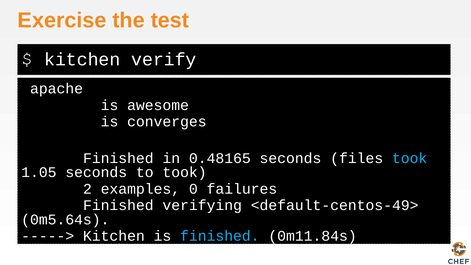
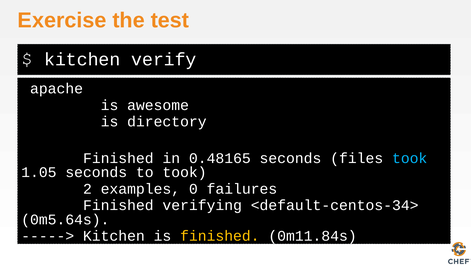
converges: converges -> directory
<default-centos-49>: <default-centos-49> -> <default-centos-34>
finished at (220, 236) colour: light blue -> yellow
